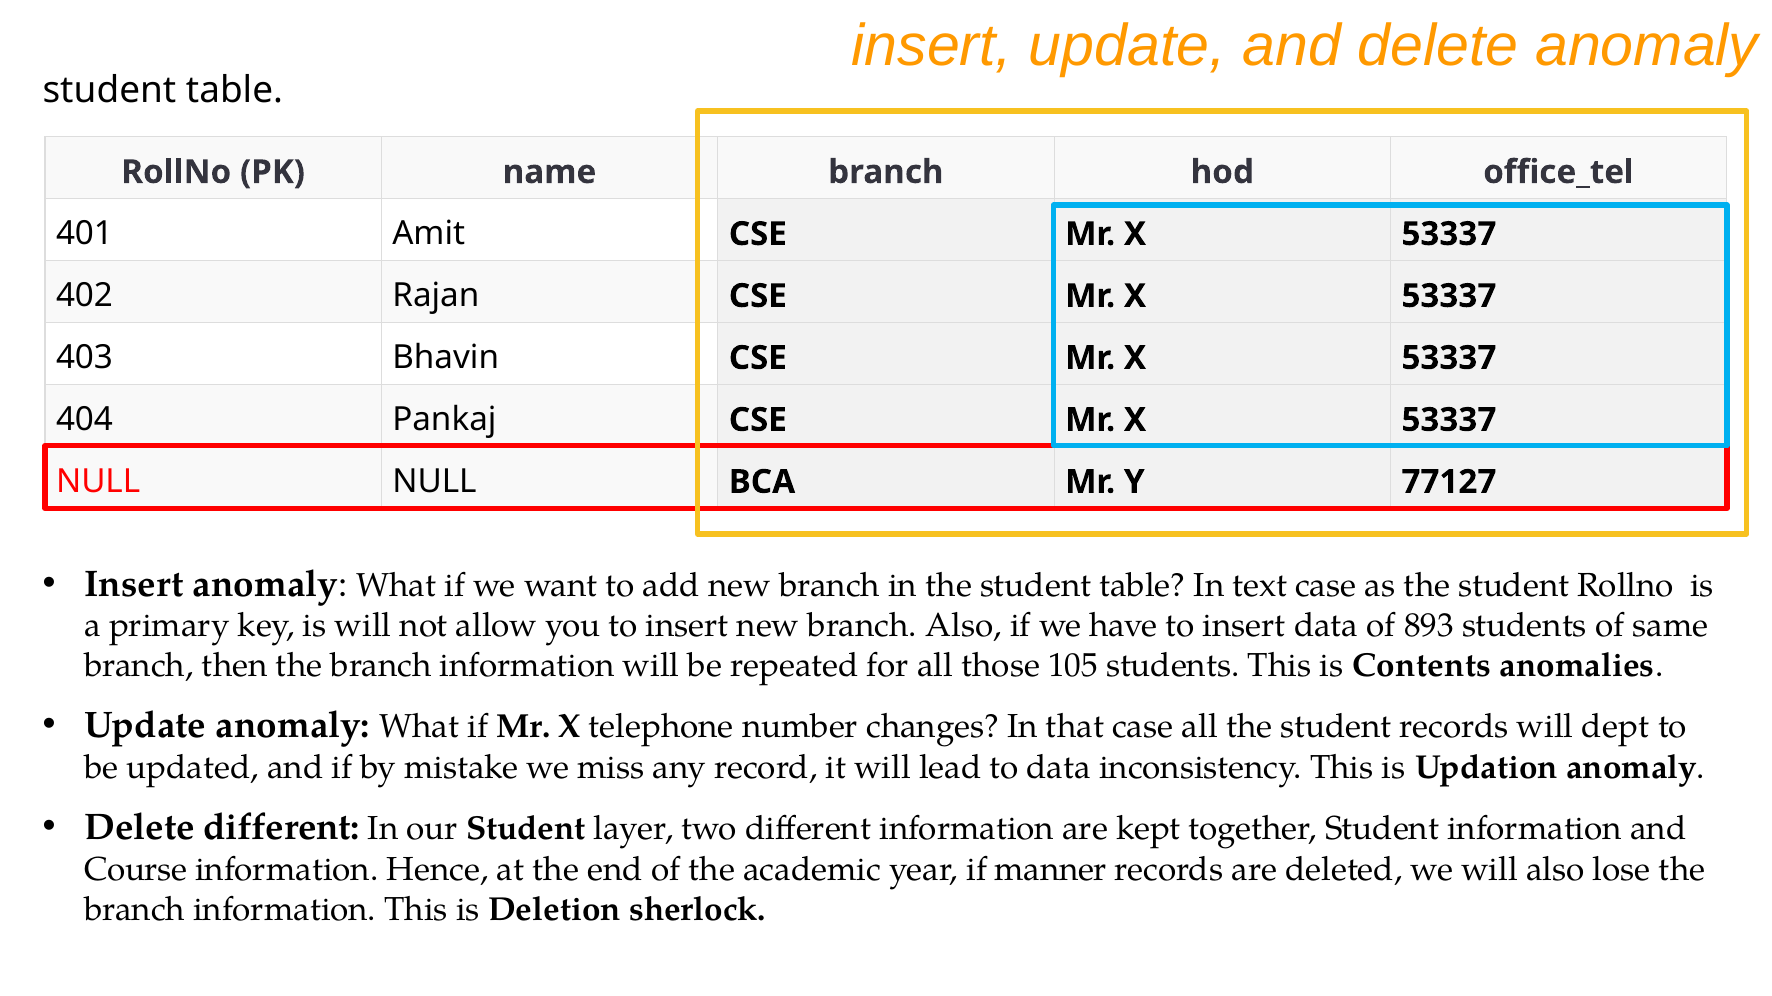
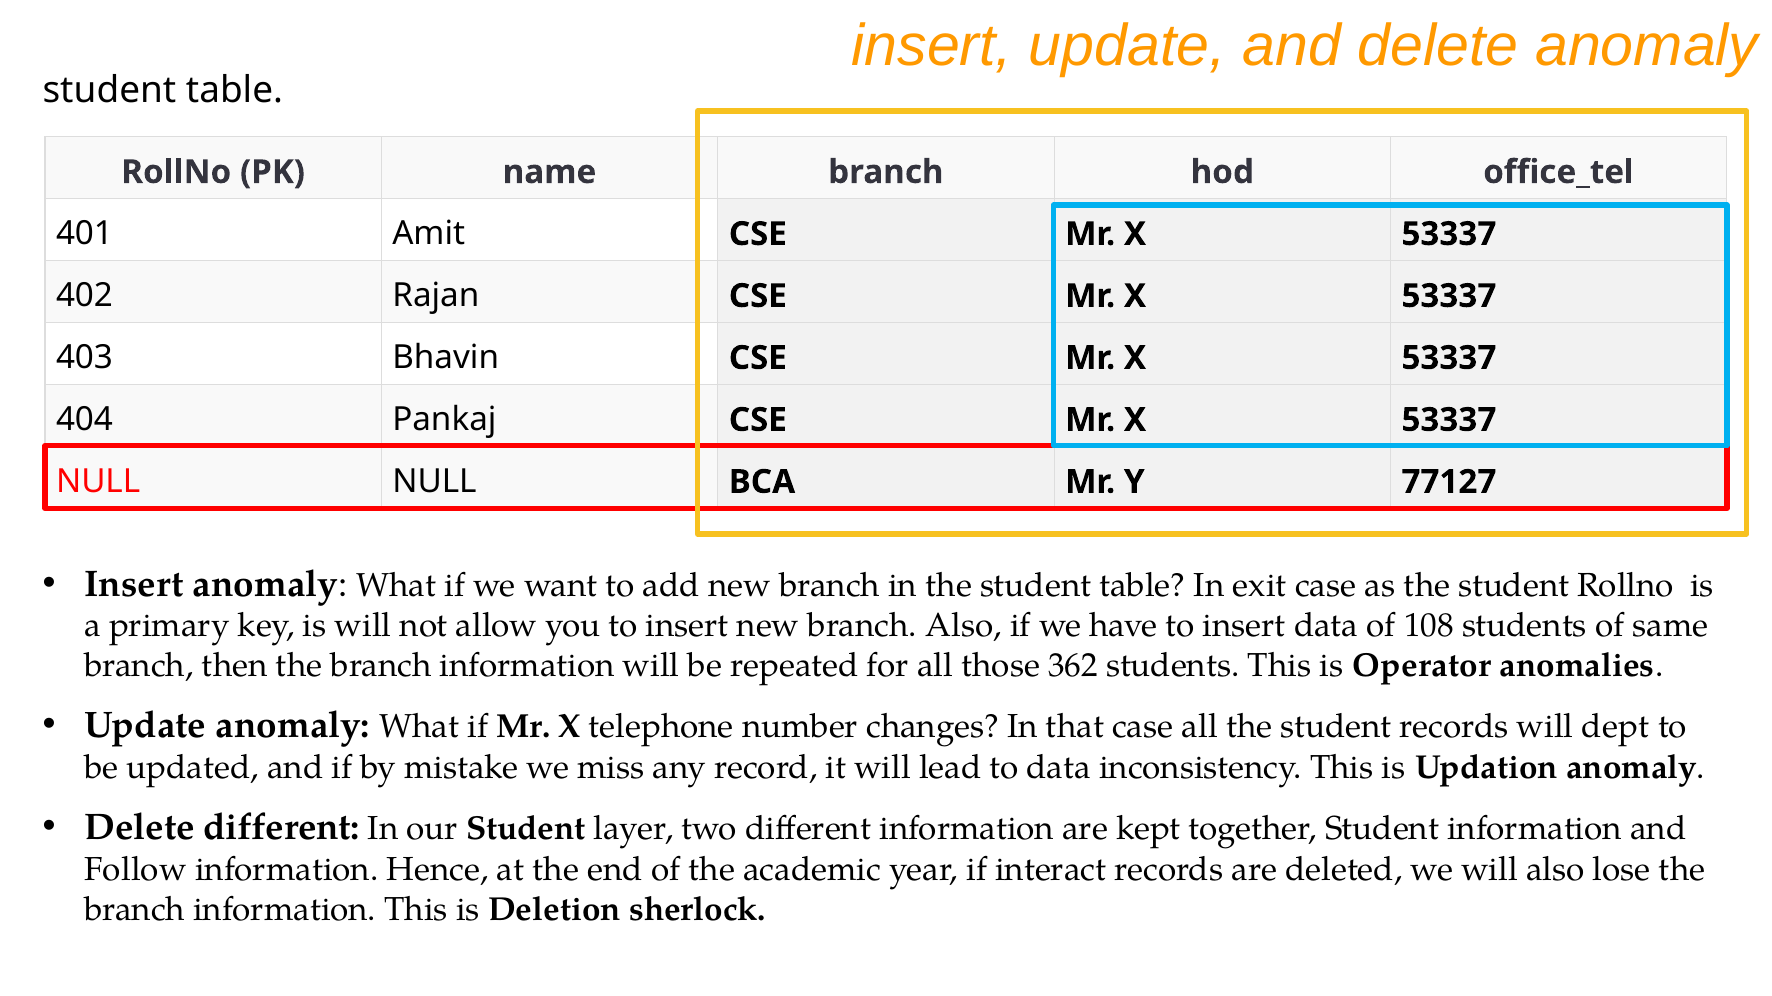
text: text -> exit
893: 893 -> 108
105: 105 -> 362
Contents: Contents -> Operator
Course: Course -> Follow
manner: manner -> interact
